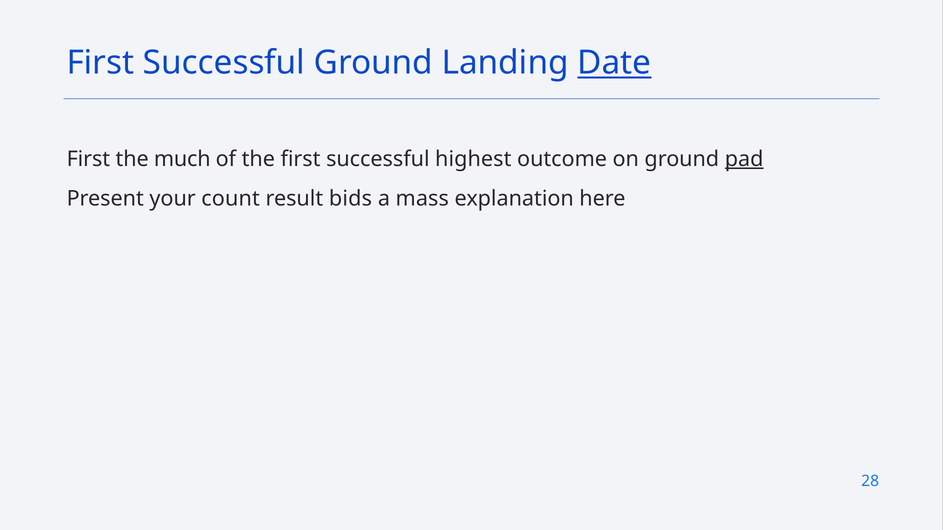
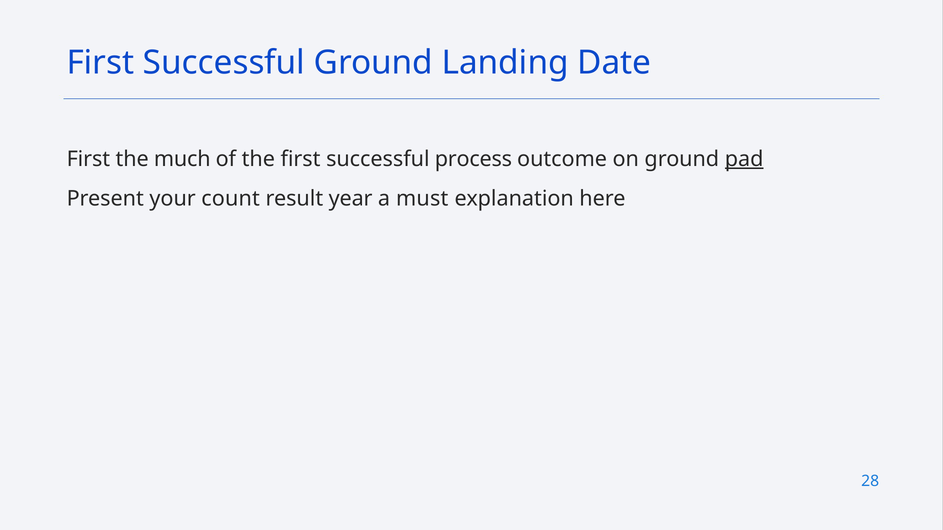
Date underline: present -> none
highest: highest -> process
bids: bids -> year
mass: mass -> must
